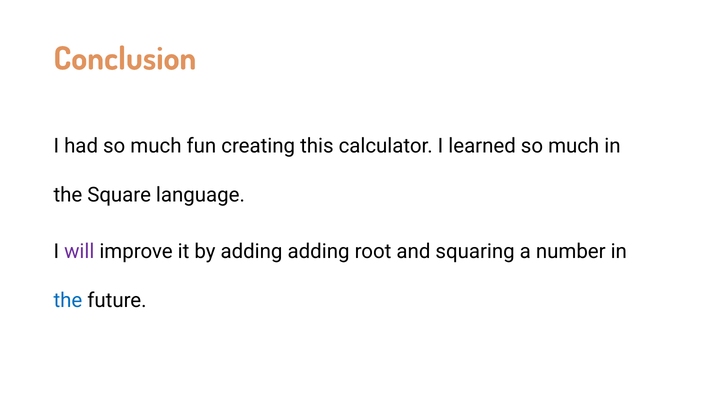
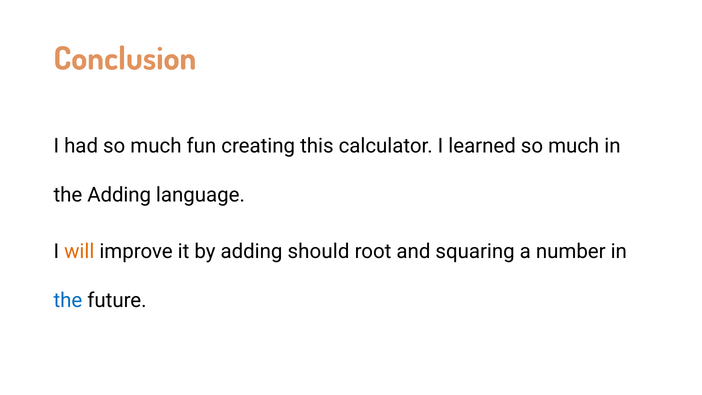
the Square: Square -> Adding
will colour: purple -> orange
adding adding: adding -> should
